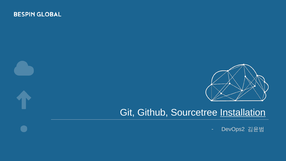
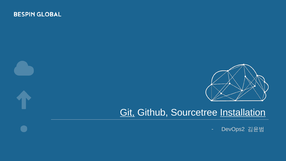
Git underline: none -> present
